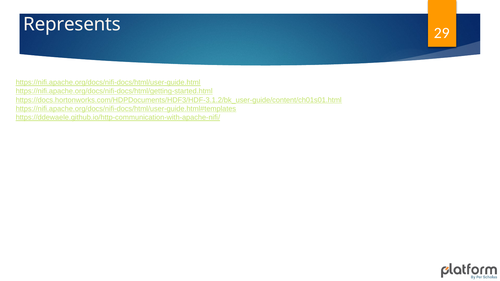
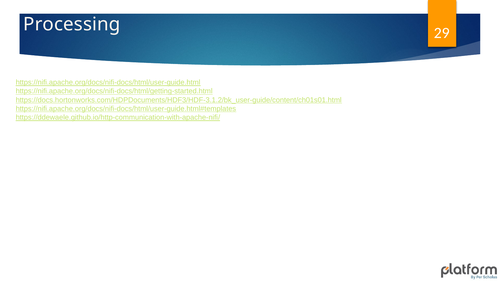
Represents: Represents -> Processing
